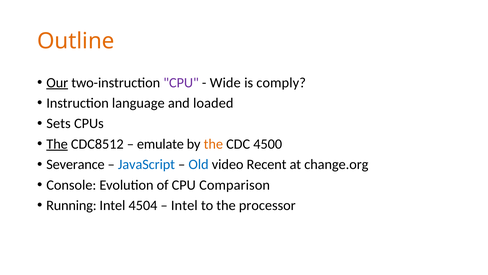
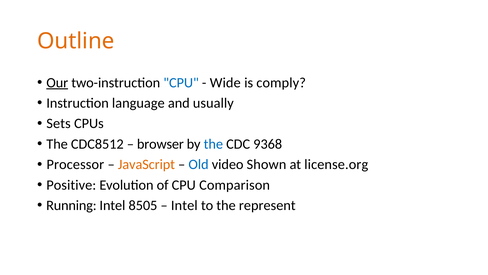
CPU at (181, 82) colour: purple -> blue
loaded: loaded -> usually
The at (57, 144) underline: present -> none
emulate: emulate -> browser
the at (213, 144) colour: orange -> blue
4500: 4500 -> 9368
Severance: Severance -> Processor
JavaScript colour: blue -> orange
Recent: Recent -> Shown
change.org: change.org -> license.org
Console: Console -> Positive
4504: 4504 -> 8505
processor: processor -> represent
